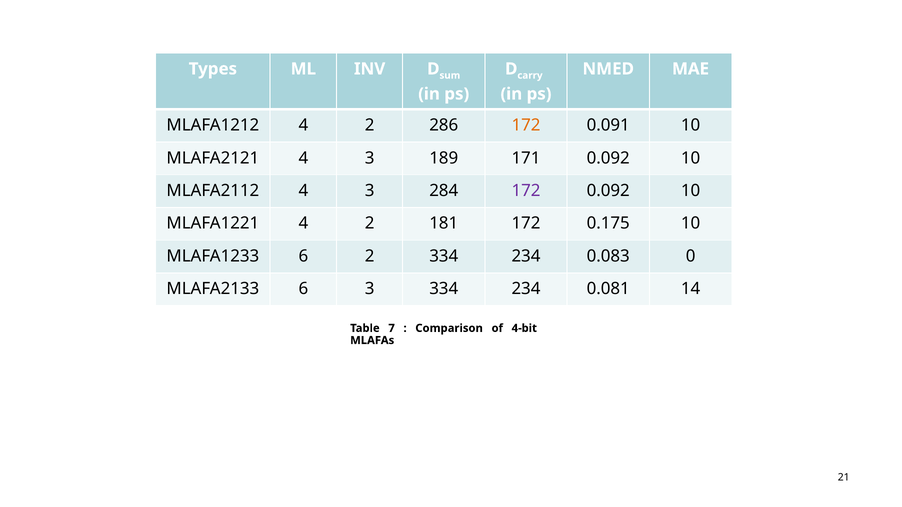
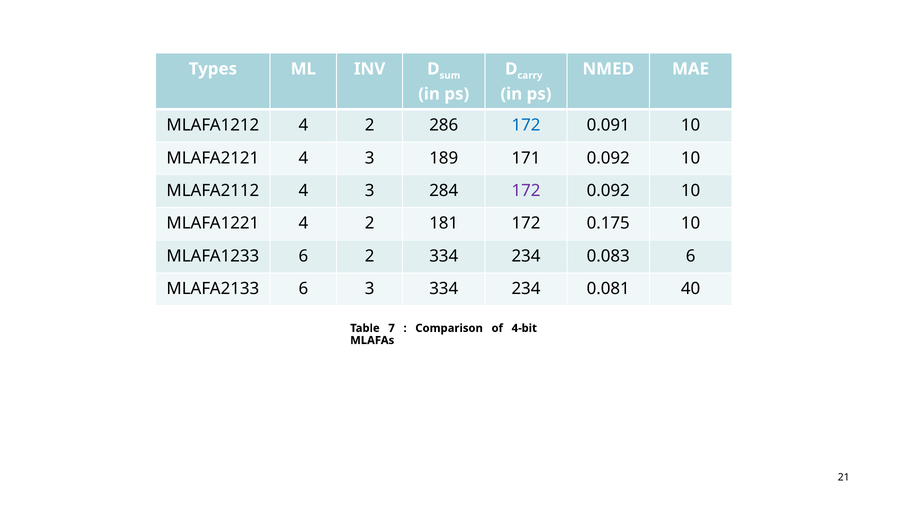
172 at (526, 125) colour: orange -> blue
0.083 0: 0 -> 6
14: 14 -> 40
